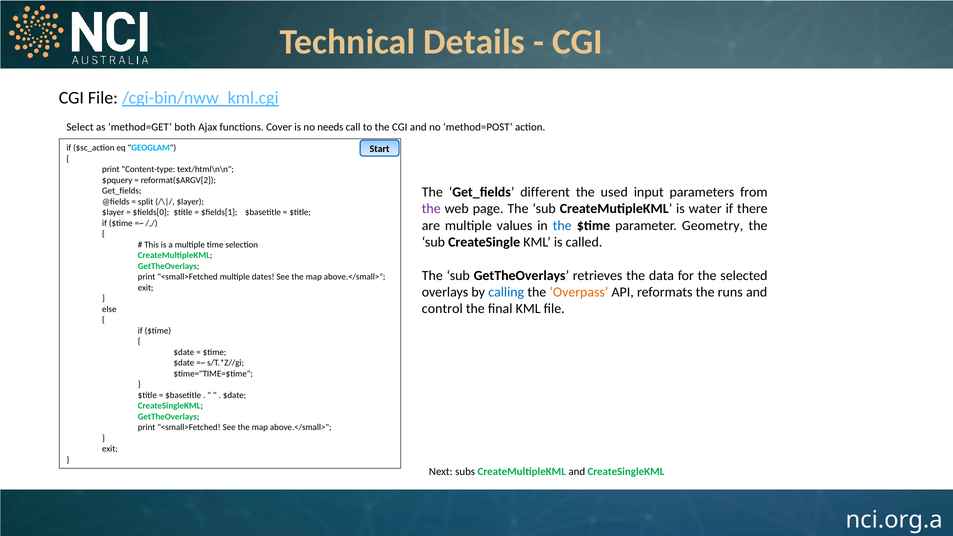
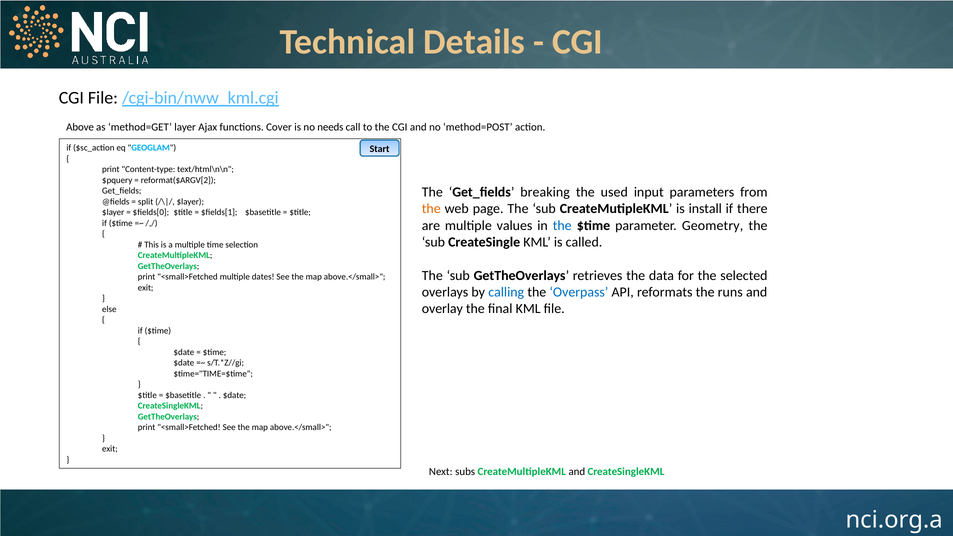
Select: Select -> Above
both: both -> layer
different: different -> breaking
the at (431, 209) colour: purple -> orange
water: water -> install
Overpass colour: orange -> blue
control: control -> overlay
